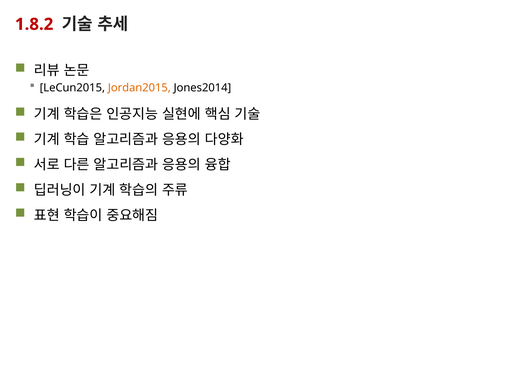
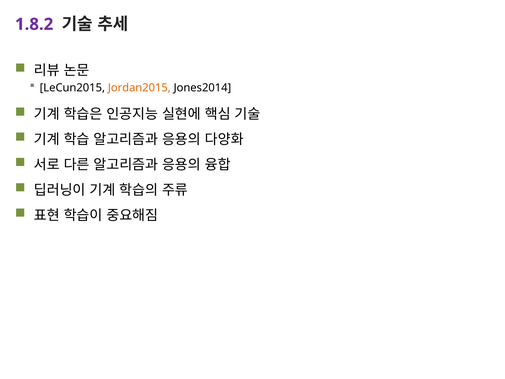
1.8.2 colour: red -> purple
